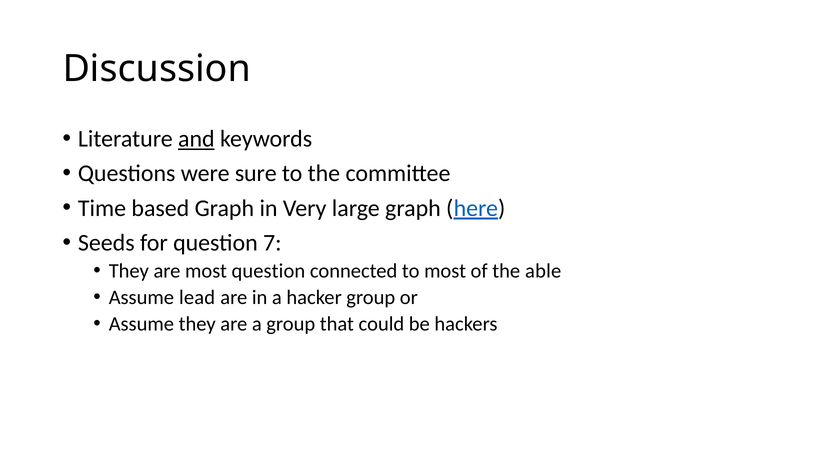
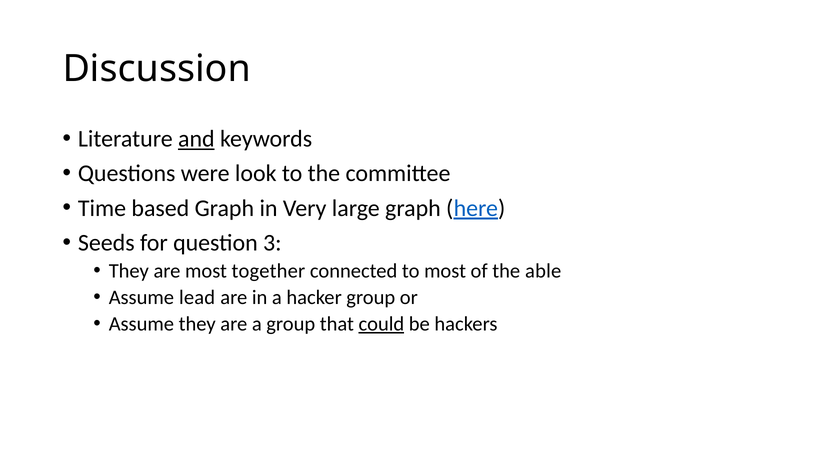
sure: sure -> look
7: 7 -> 3
most question: question -> together
could underline: none -> present
